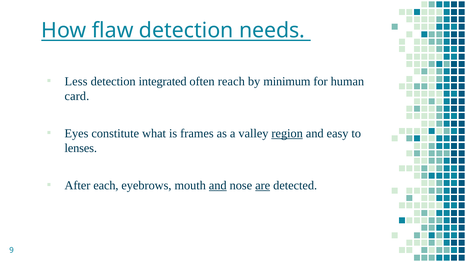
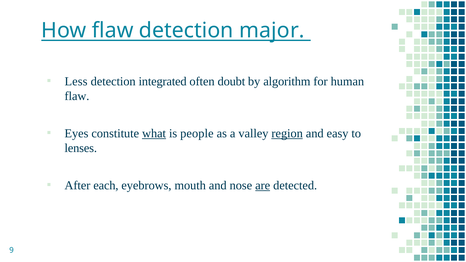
needs: needs -> major
reach: reach -> doubt
minimum: minimum -> algorithm
card at (77, 96): card -> flaw
what underline: none -> present
frames: frames -> people
and at (218, 185) underline: present -> none
